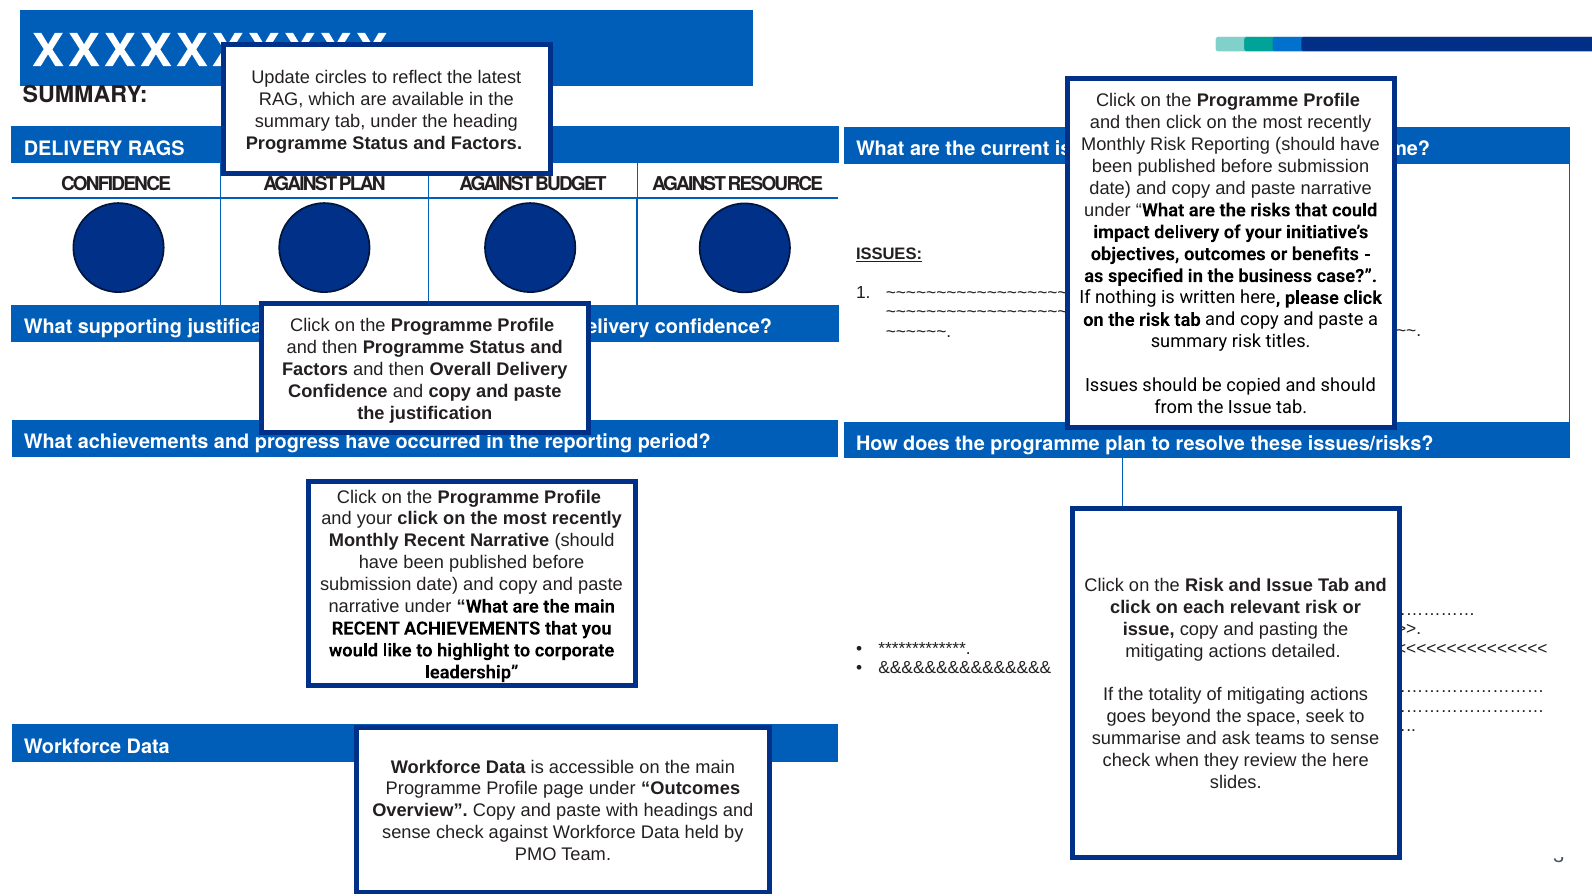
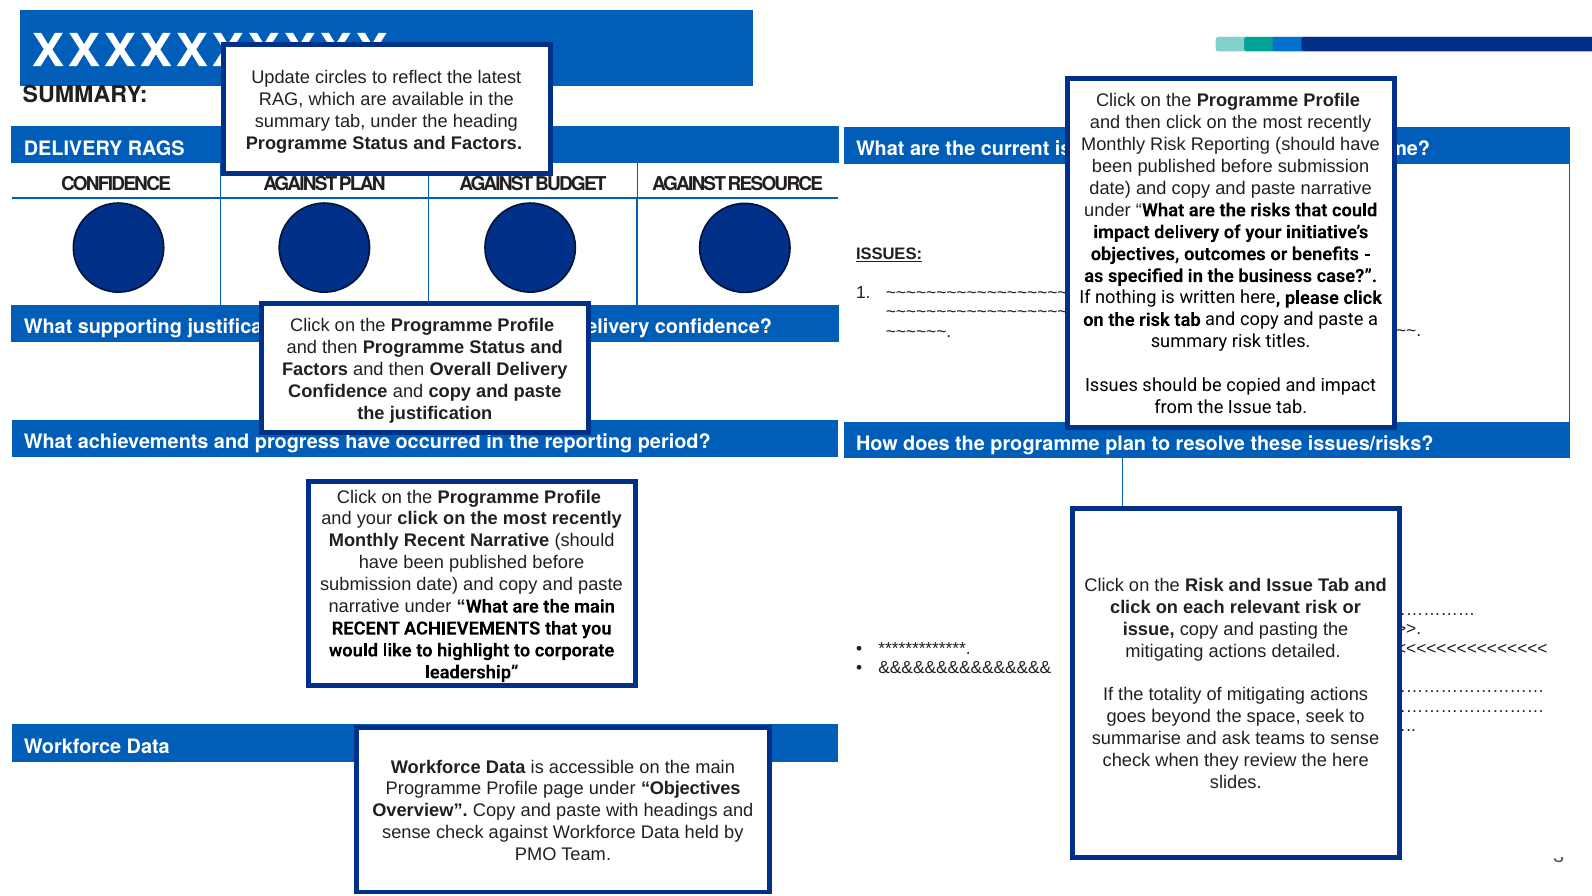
and should: should -> impact
under Outcomes: Outcomes -> Objectives
